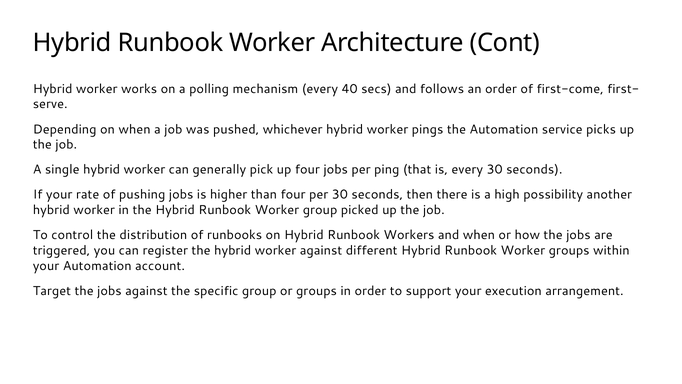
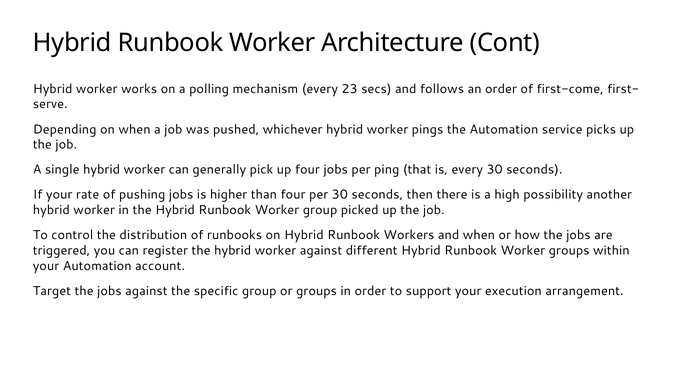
40: 40 -> 23
